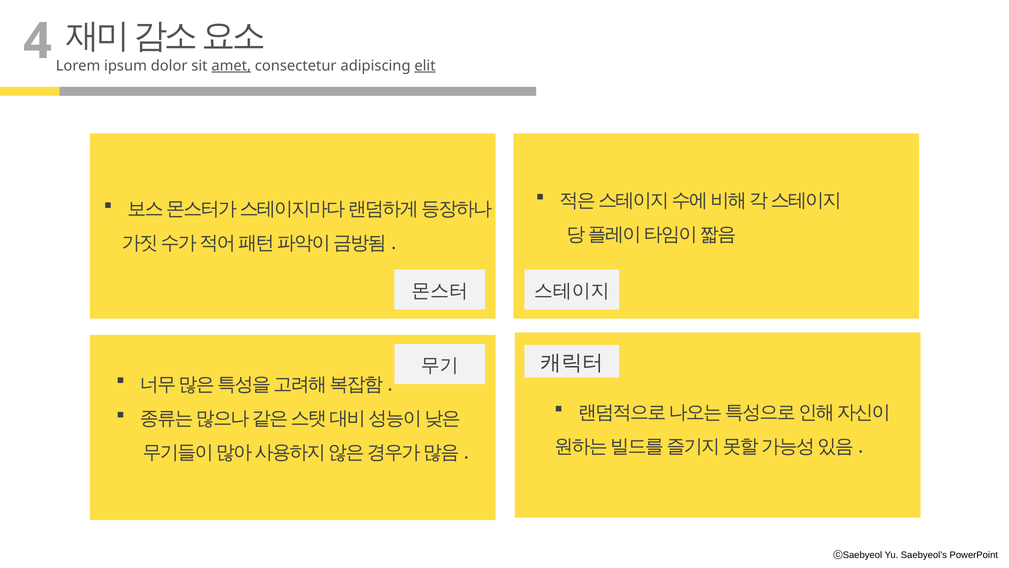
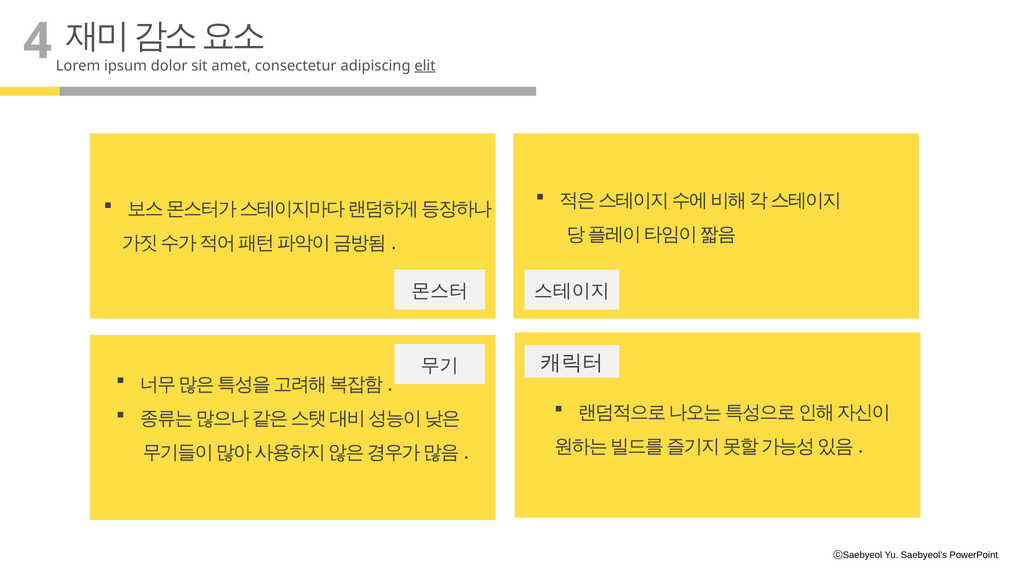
amet underline: present -> none
